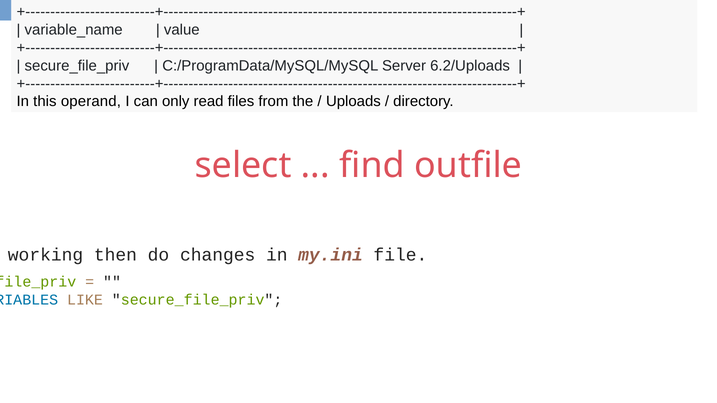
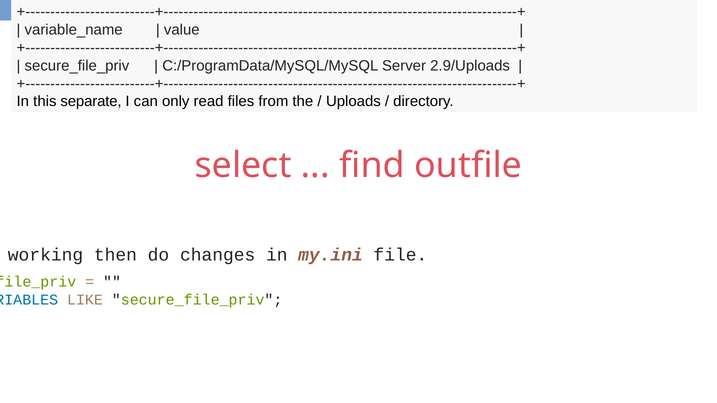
6.2/Uploads: 6.2/Uploads -> 2.9/Uploads
operand: operand -> separate
